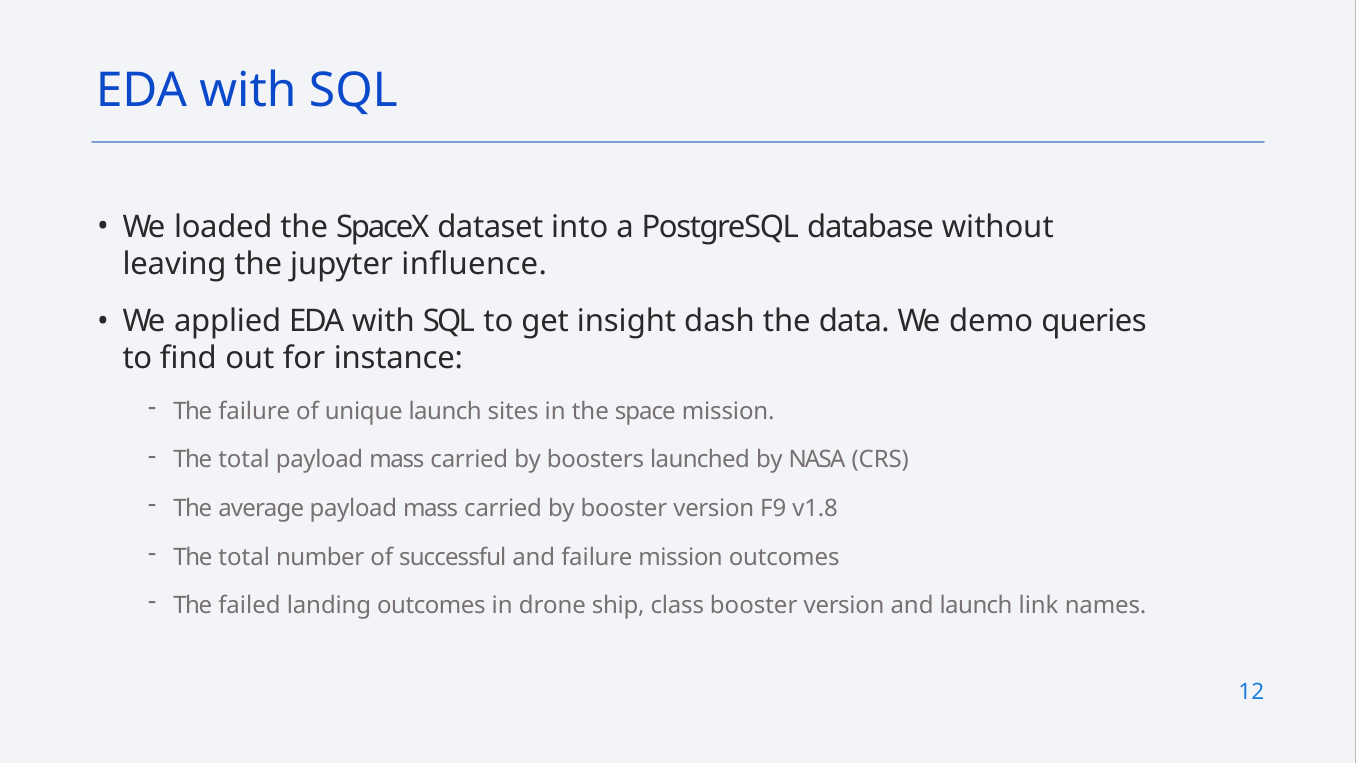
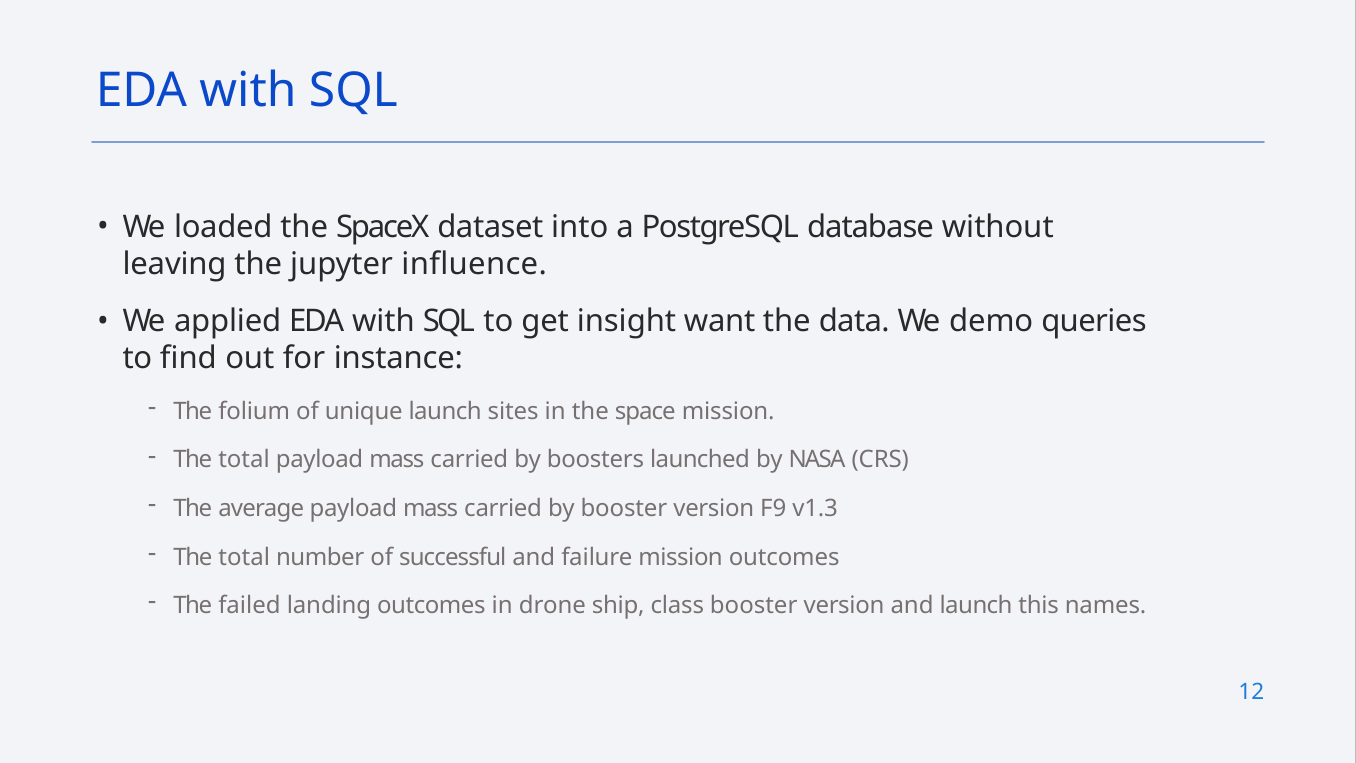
dash: dash -> want
The failure: failure -> folium
v1.8: v1.8 -> v1.3
link: link -> this
